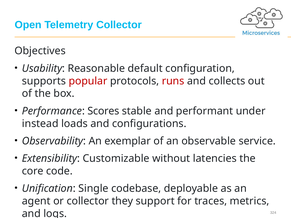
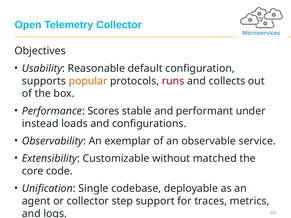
popular colour: red -> orange
latencies: latencies -> matched
they: they -> step
